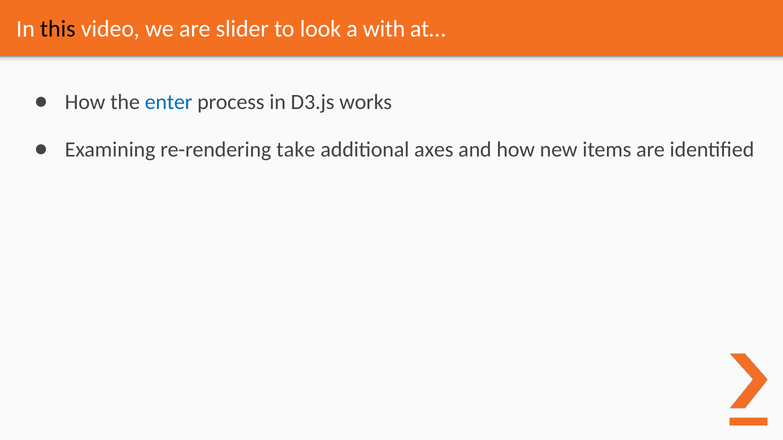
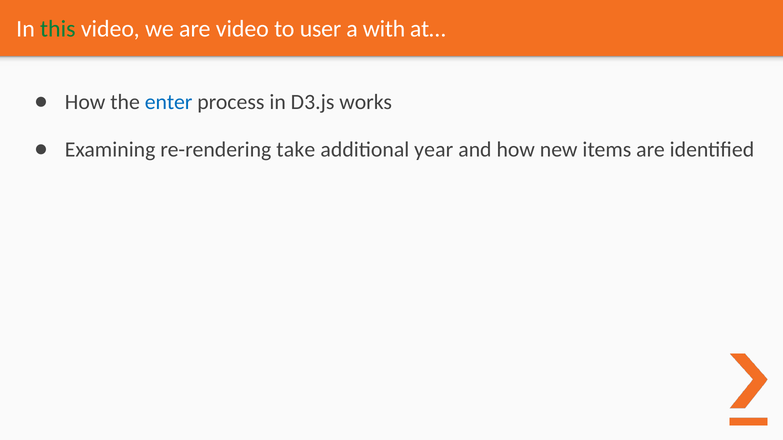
this colour: black -> green
are slider: slider -> video
look: look -> user
axes: axes -> year
